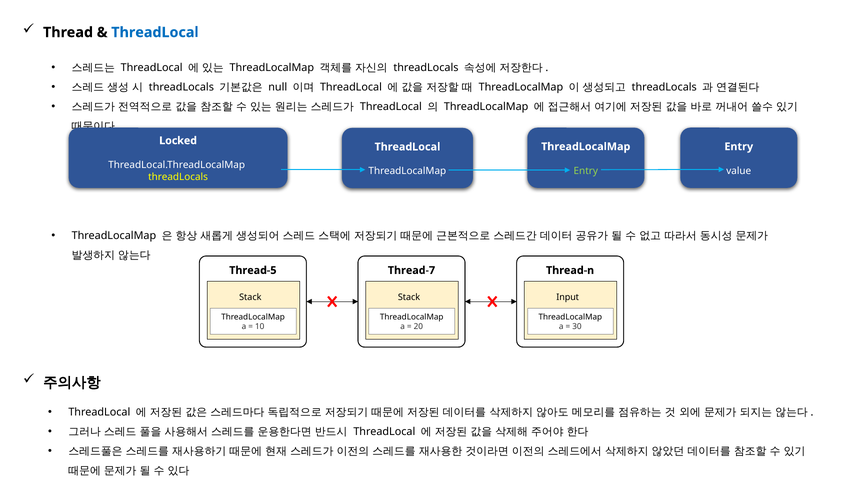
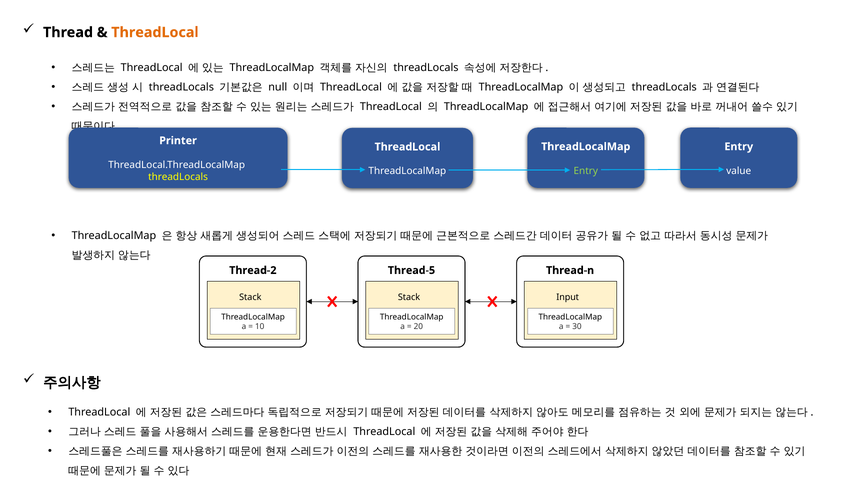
ThreadLocal at (155, 32) colour: blue -> orange
Locked: Locked -> Printer
Thread-5: Thread-5 -> Thread-2
Thread-7: Thread-7 -> Thread-5
